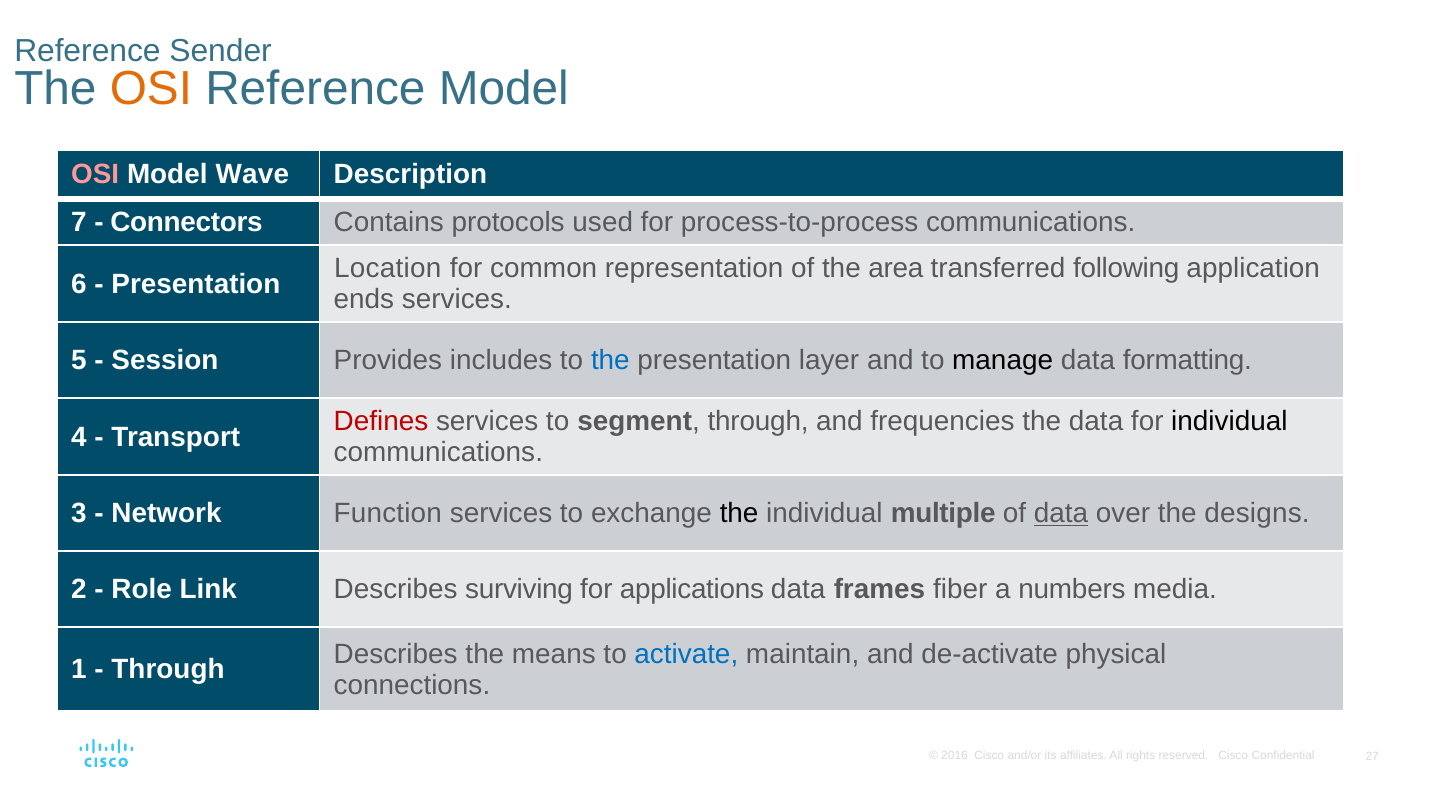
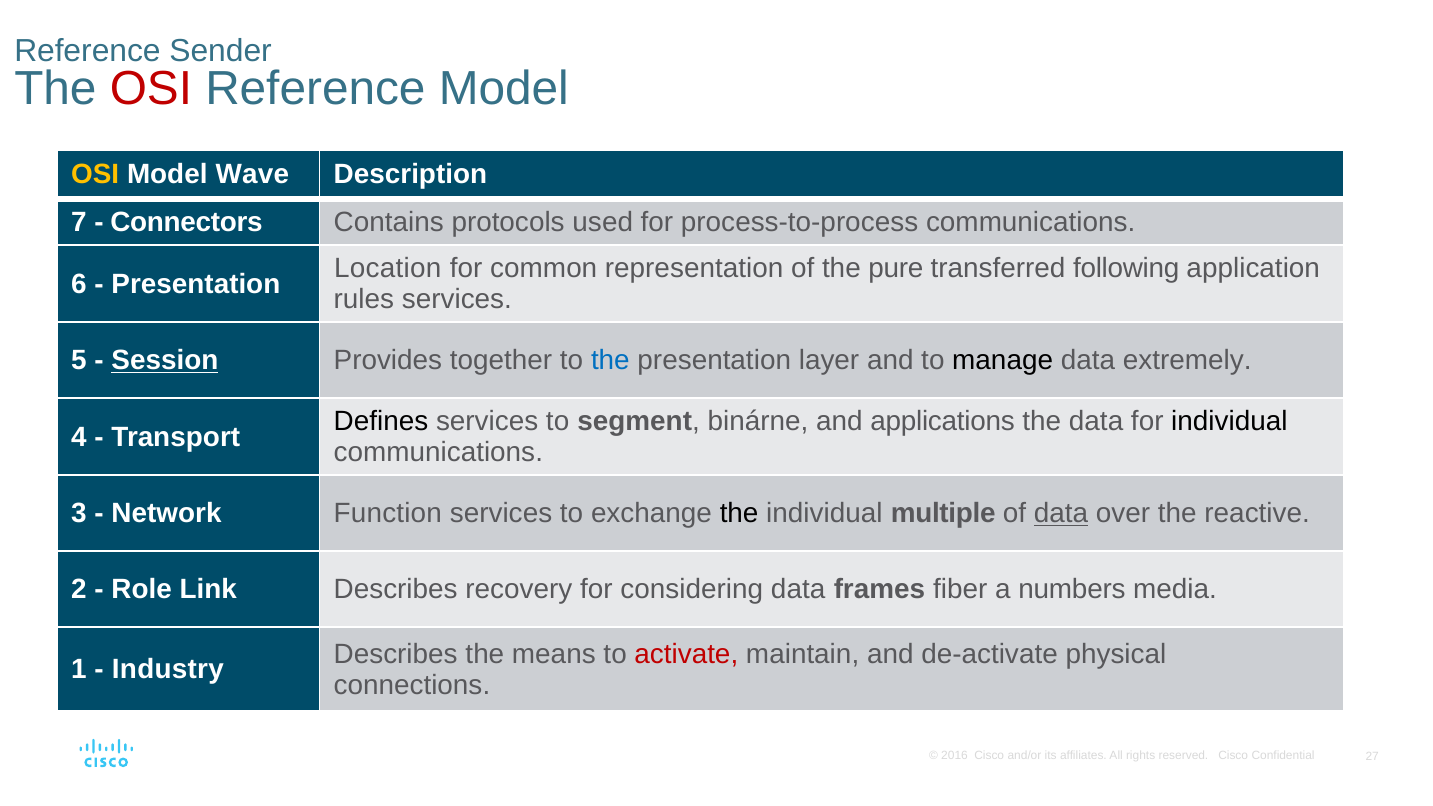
OSI at (151, 88) colour: orange -> red
OSI at (95, 175) colour: pink -> yellow
area: area -> pure
ends: ends -> rules
Session underline: none -> present
includes: includes -> together
formatting: formatting -> extremely
Defines colour: red -> black
segment through: through -> binárne
frequencies: frequencies -> applications
designs: designs -> reactive
surviving: surviving -> recovery
applications: applications -> considering
activate colour: blue -> red
Through at (168, 670): Through -> Industry
